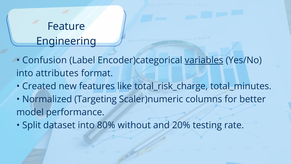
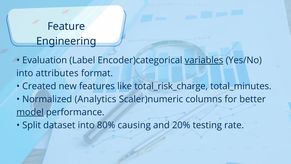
Confusion: Confusion -> Evaluation
Targeting: Targeting -> Analytics
model underline: none -> present
without: without -> causing
